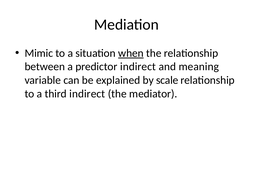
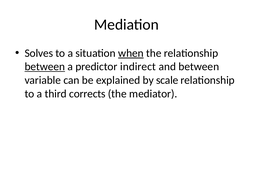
Mimic: Mimic -> Solves
between at (45, 67) underline: none -> present
and meaning: meaning -> between
third indirect: indirect -> corrects
